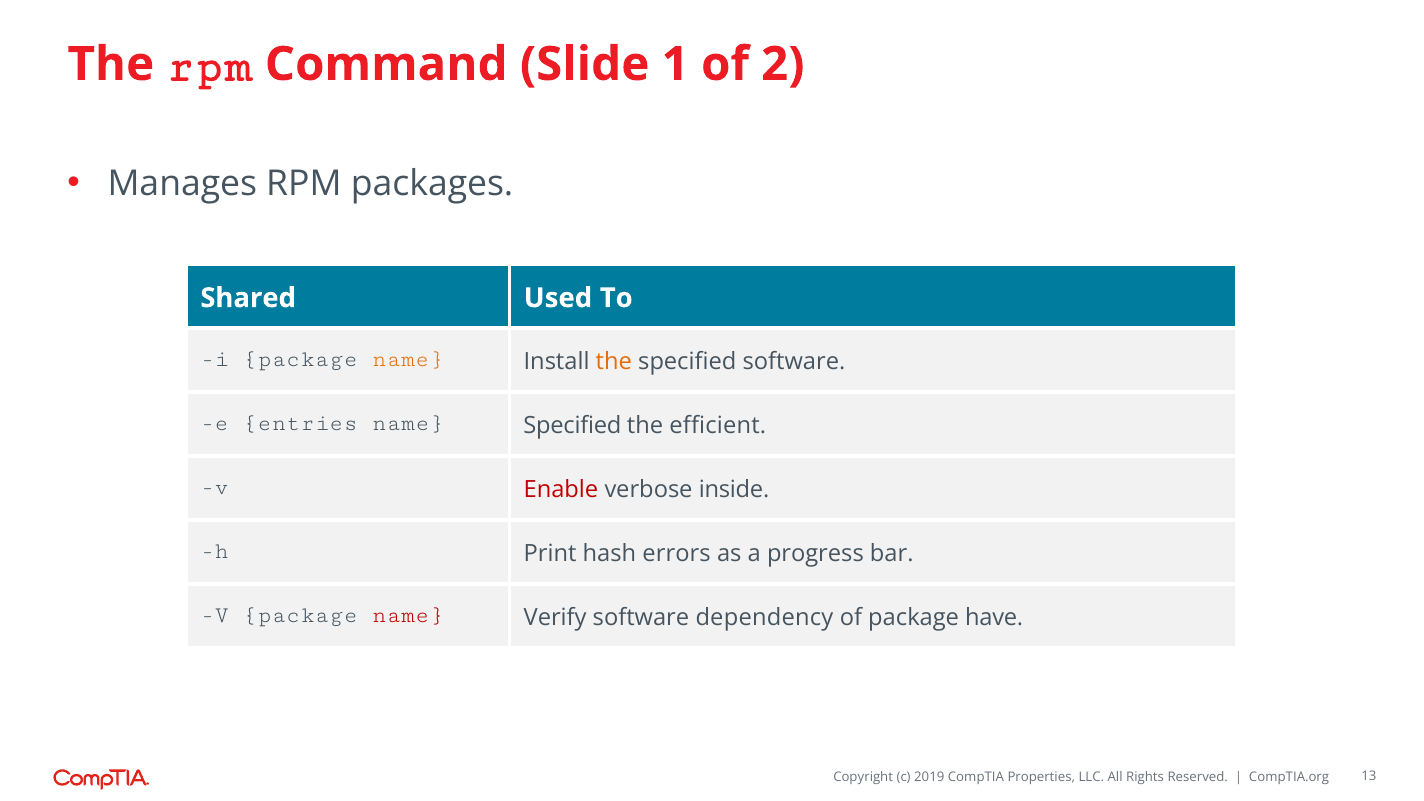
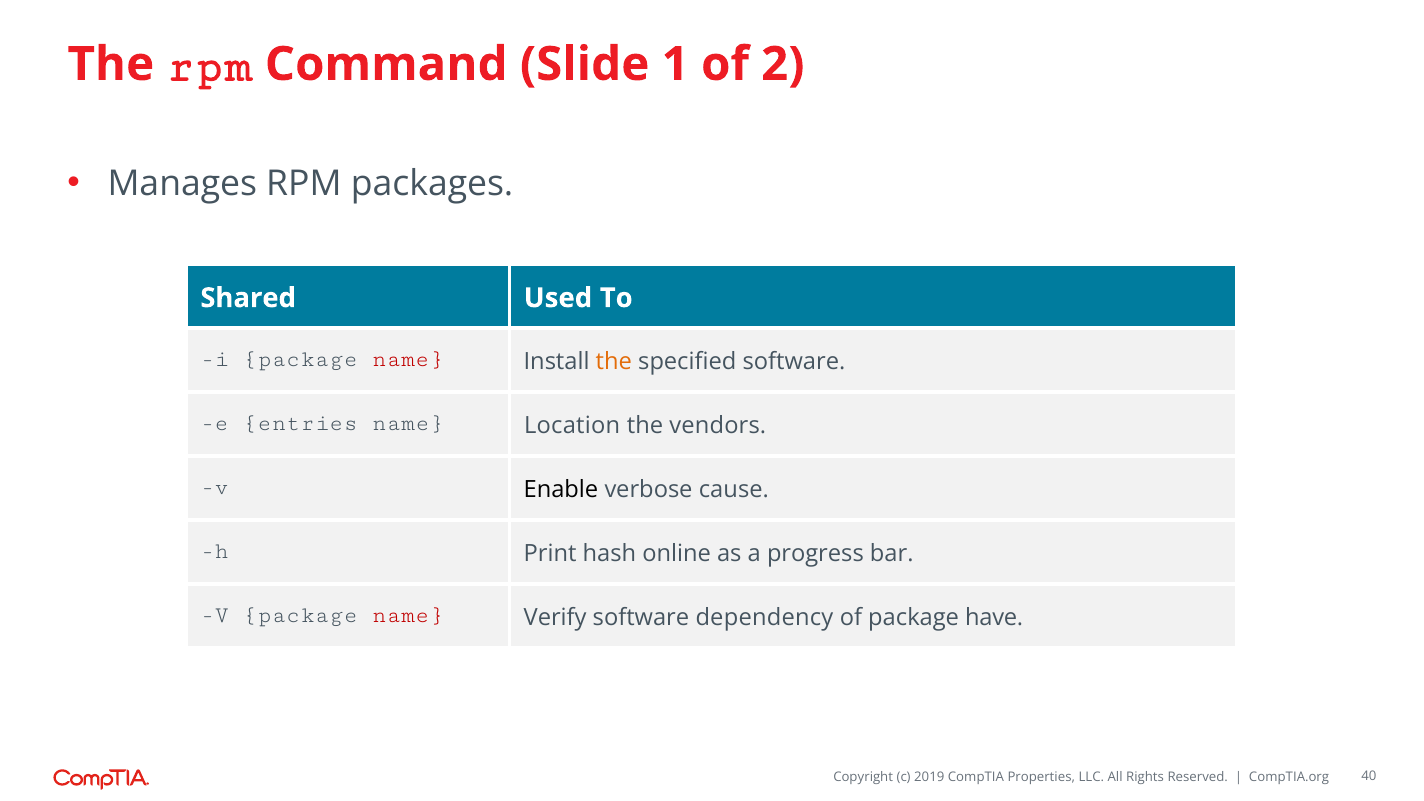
name at (408, 359) colour: orange -> red
name Specified: Specified -> Location
efficient: efficient -> vendors
Enable colour: red -> black
inside: inside -> cause
errors: errors -> online
13: 13 -> 40
